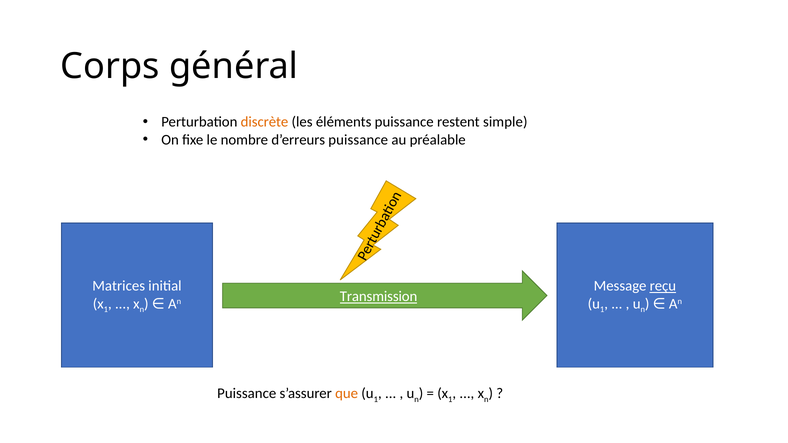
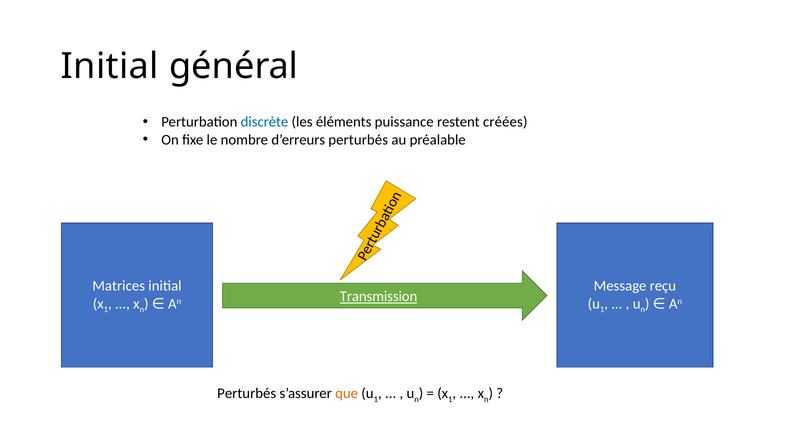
Corps at (110, 66): Corps -> Initial
discrète colour: orange -> blue
simple: simple -> créées
d’erreurs puissance: puissance -> perturbés
reçu underline: present -> none
Puissance at (247, 394): Puissance -> Perturbés
